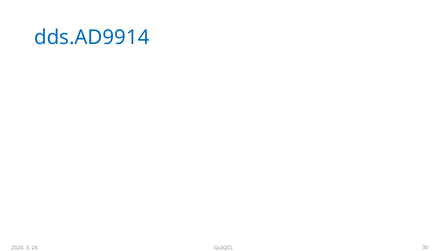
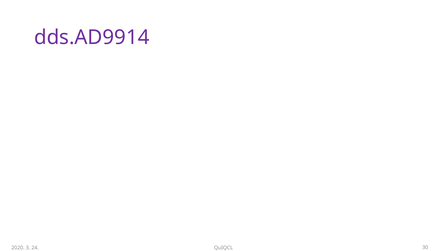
dds.AD9914 colour: blue -> purple
